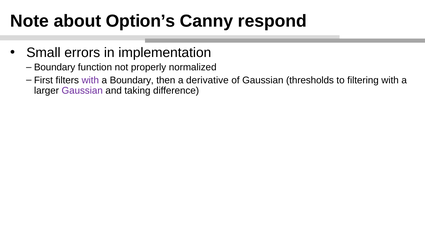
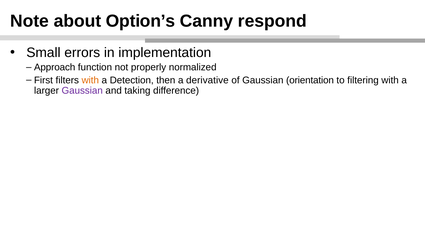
Boundary at (55, 67): Boundary -> Approach
with at (90, 80) colour: purple -> orange
a Boundary: Boundary -> Detection
thresholds: thresholds -> orientation
